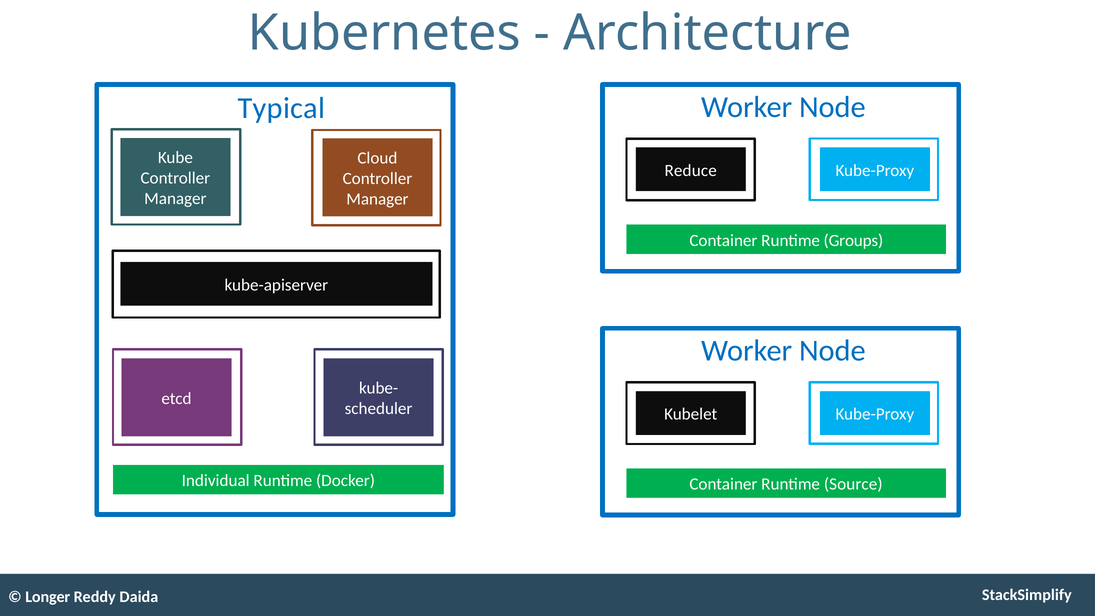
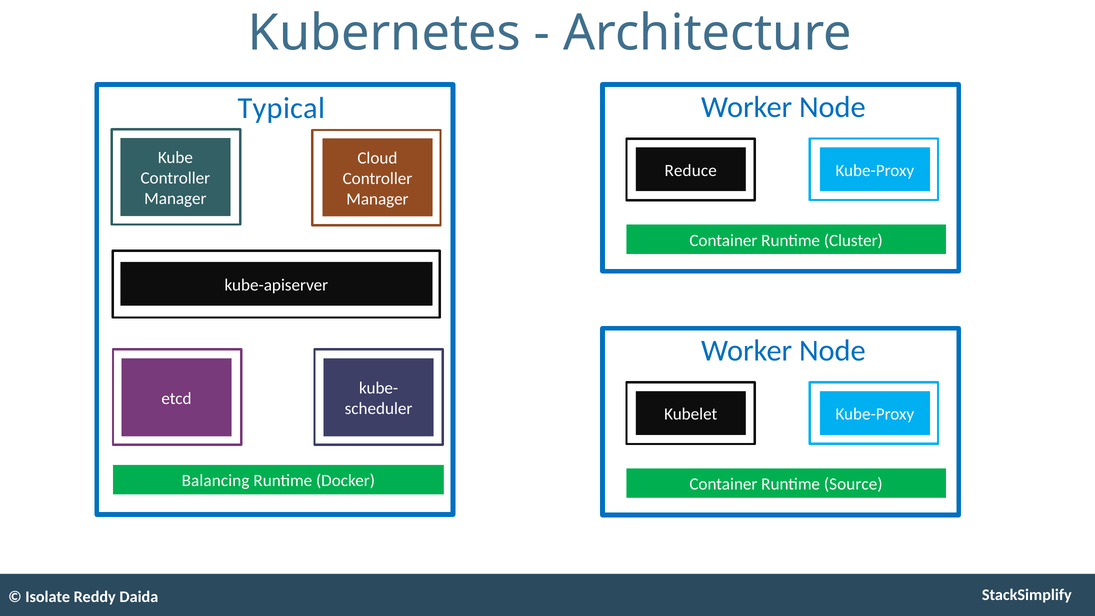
Groups: Groups -> Cluster
Individual: Individual -> Balancing
Longer: Longer -> Isolate
